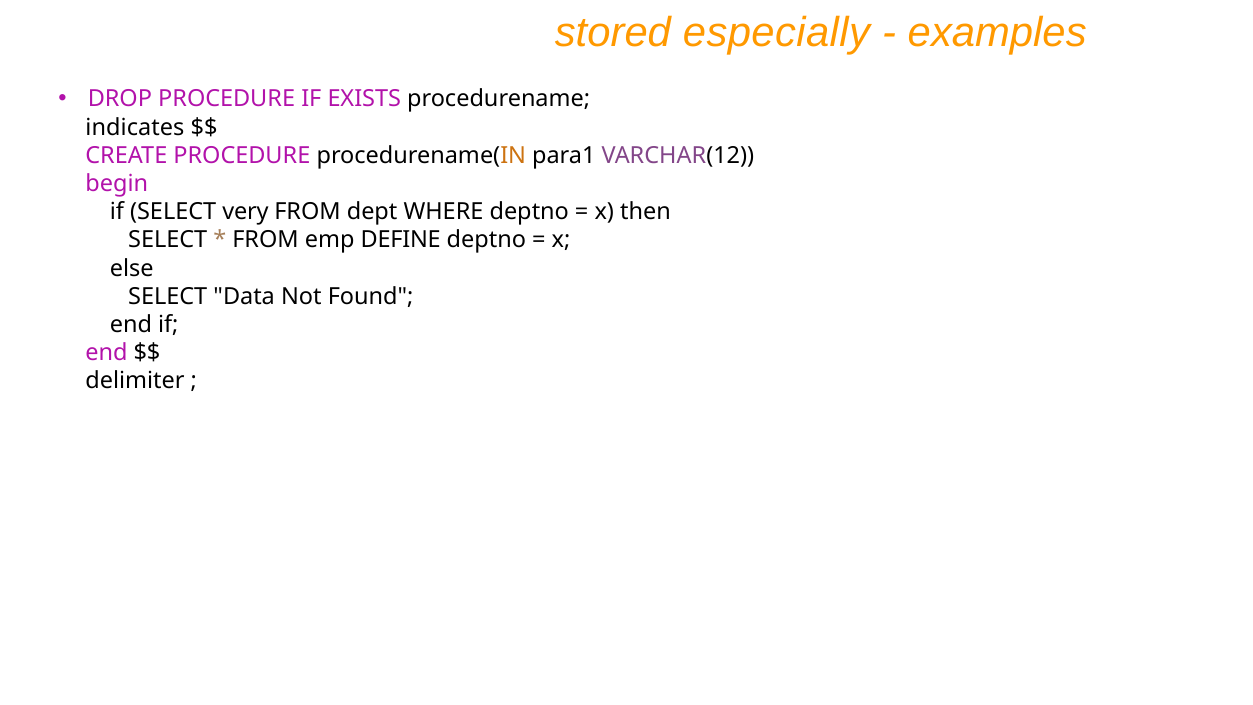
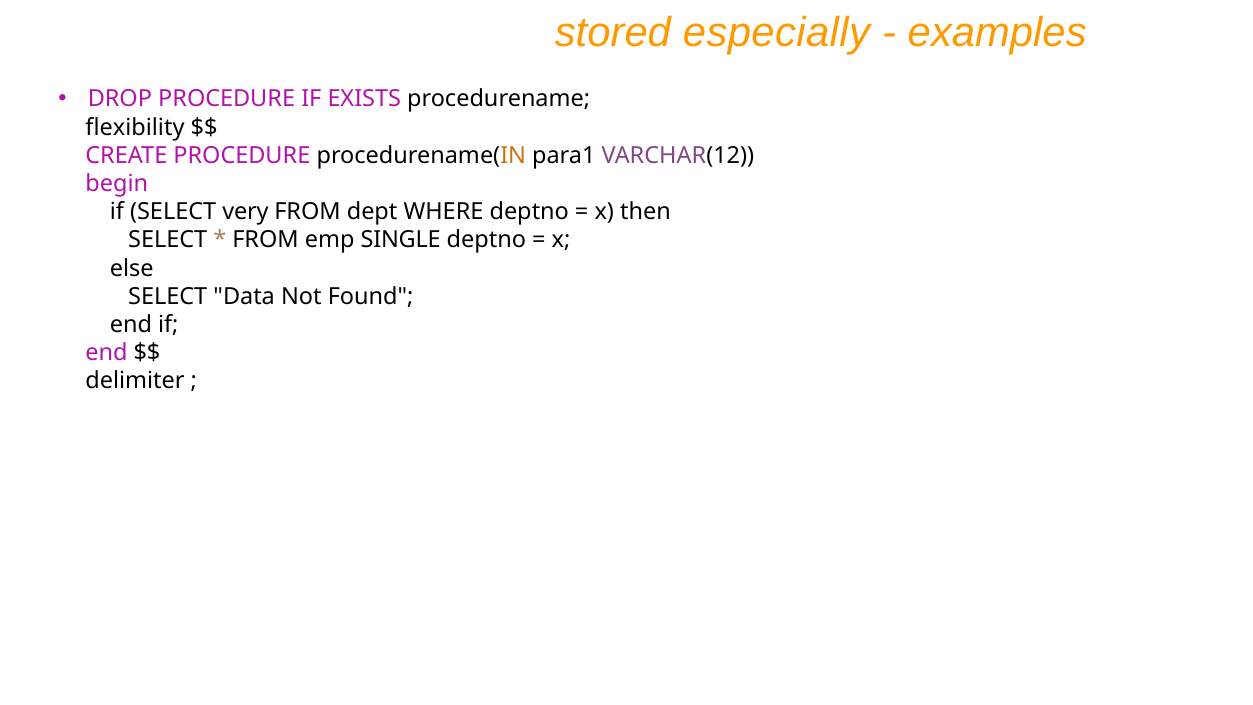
indicates: indicates -> flexibility
DEFINE: DEFINE -> SINGLE
